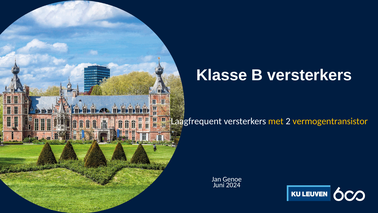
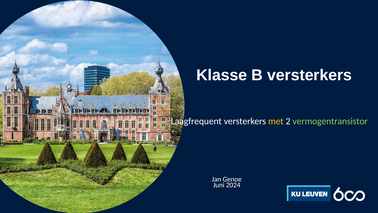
vermogentransistor colour: yellow -> light green
